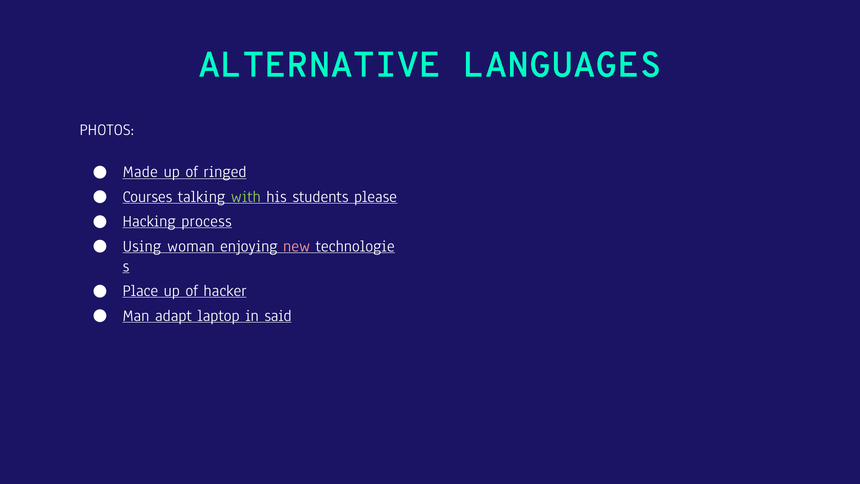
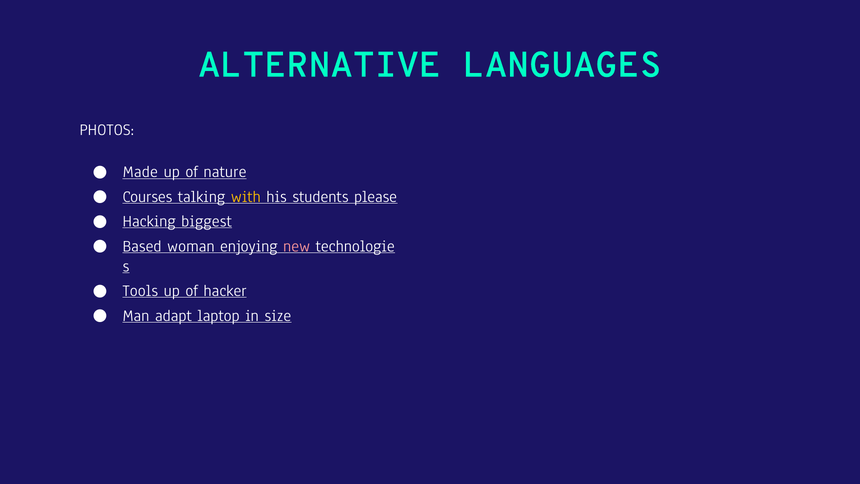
ringed: ringed -> nature
with colour: light green -> yellow
process: process -> biggest
Using: Using -> Based
Place: Place -> Tools
said: said -> size
